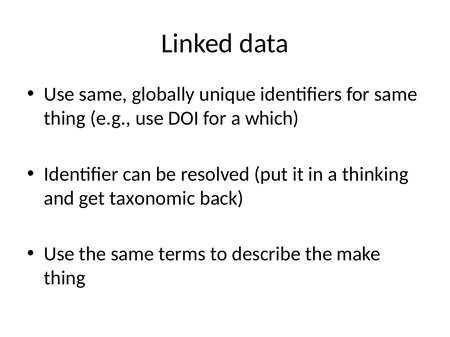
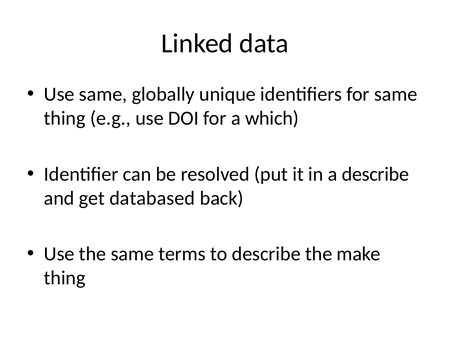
a thinking: thinking -> describe
taxonomic: taxonomic -> databased
